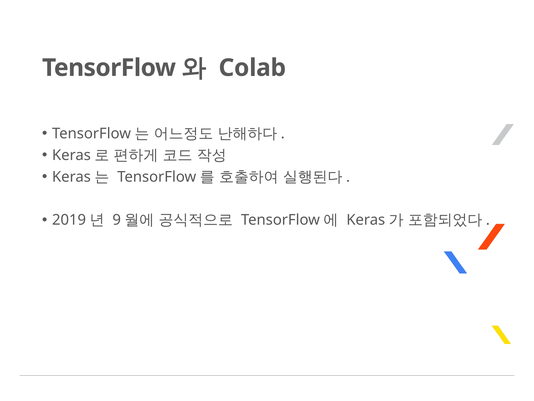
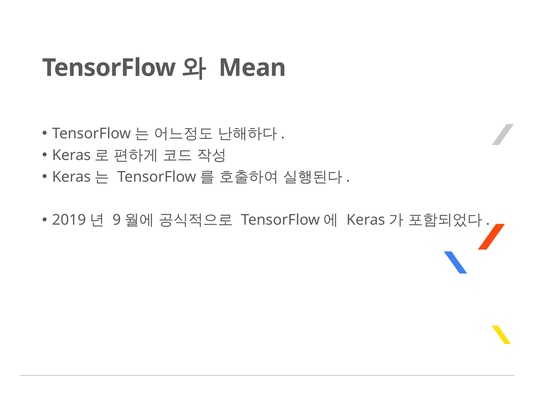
Colab: Colab -> Mean
